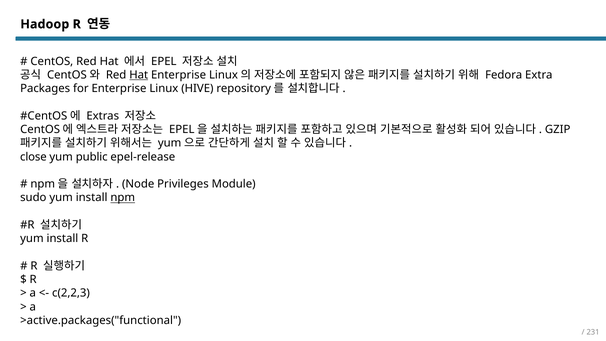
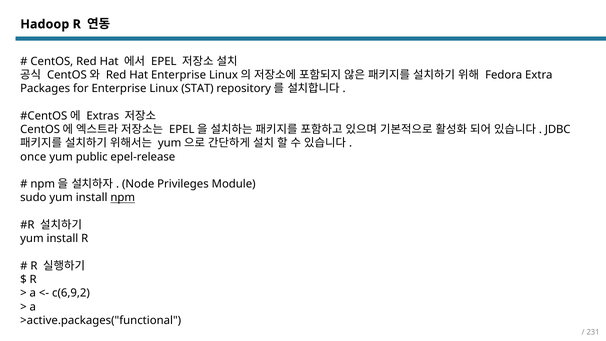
Hat at (139, 75) underline: present -> none
HIVE: HIVE -> STAT
GZIP: GZIP -> JDBC
close: close -> once
c(2,2,3: c(2,2,3 -> c(6,9,2
